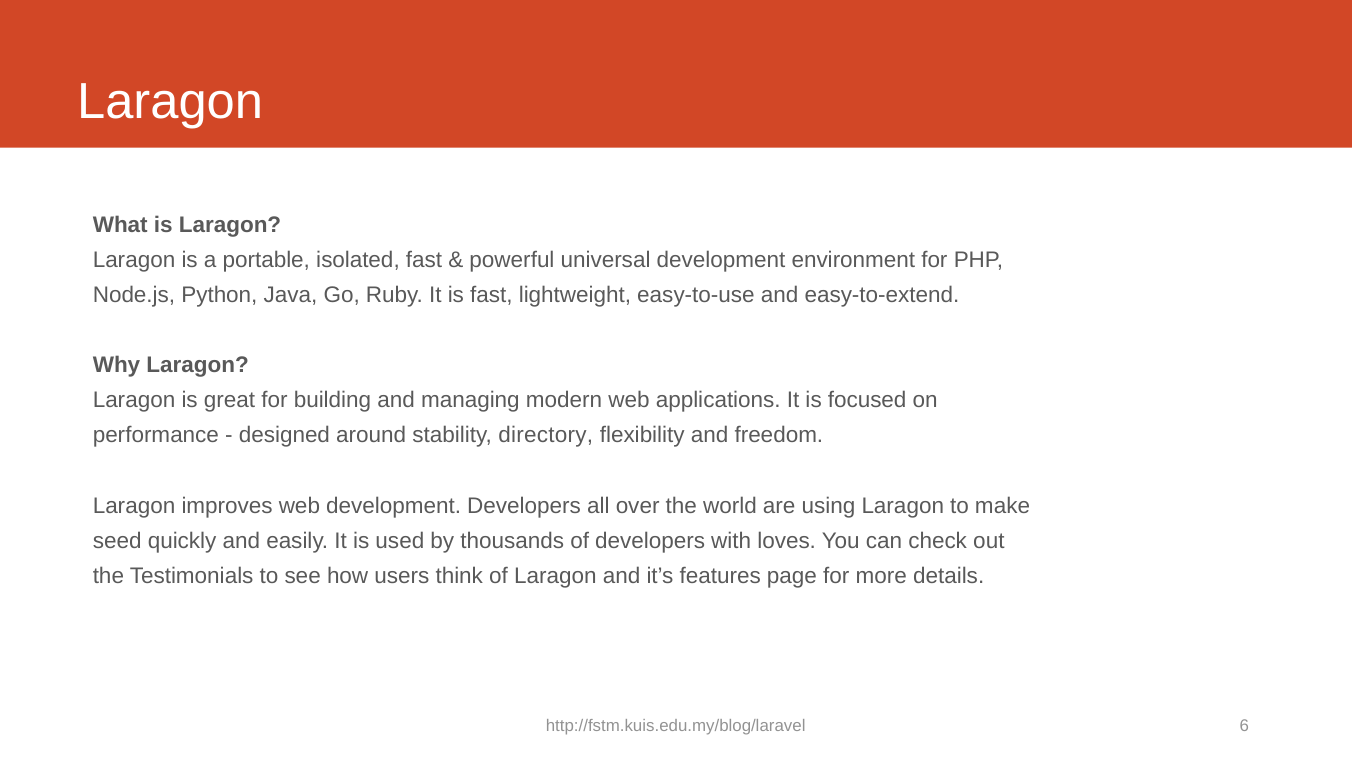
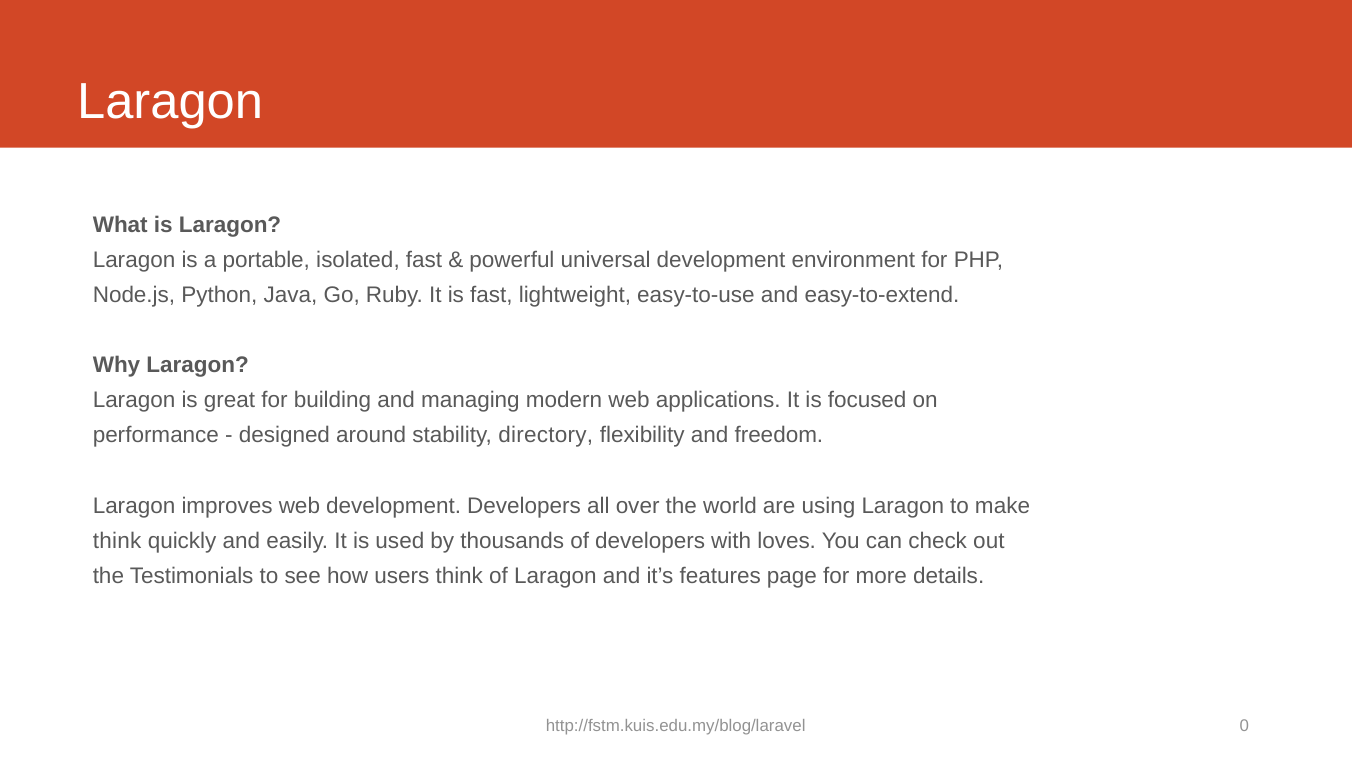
seed at (117, 541): seed -> think
6: 6 -> 0
